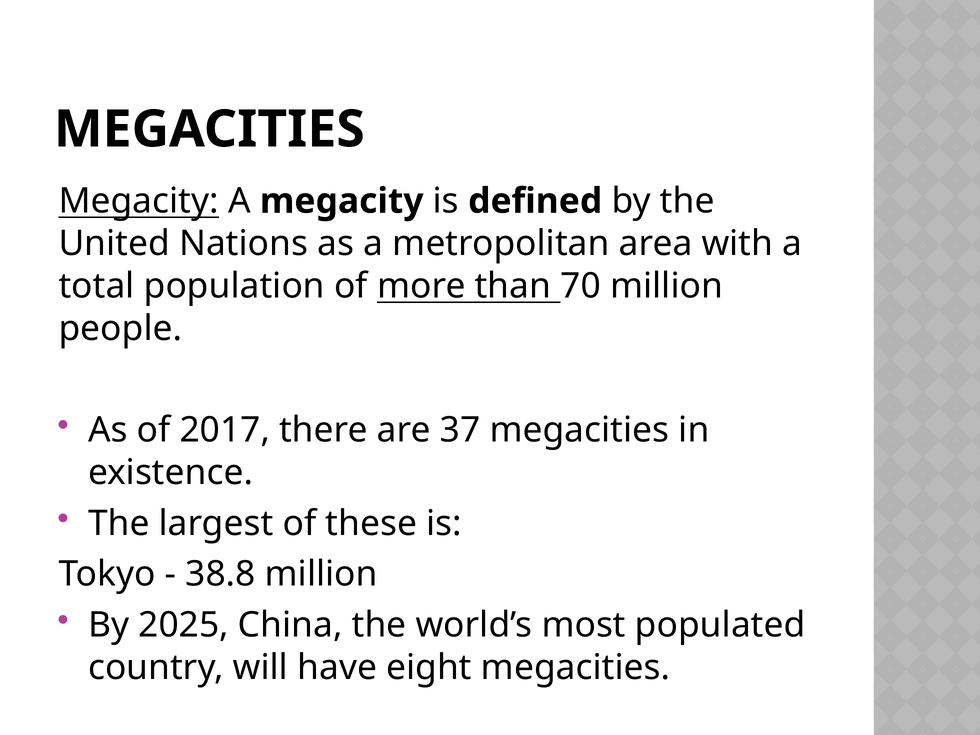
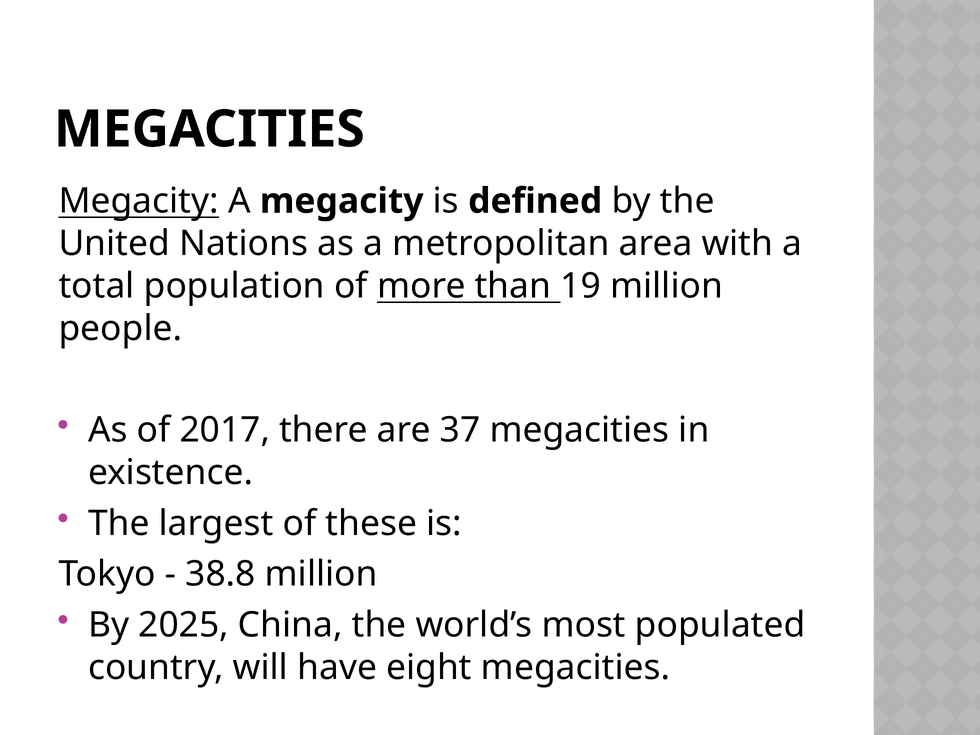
70: 70 -> 19
